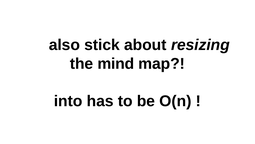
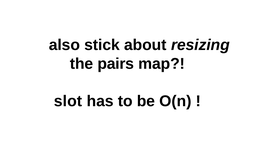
mind: mind -> pairs
into: into -> slot
